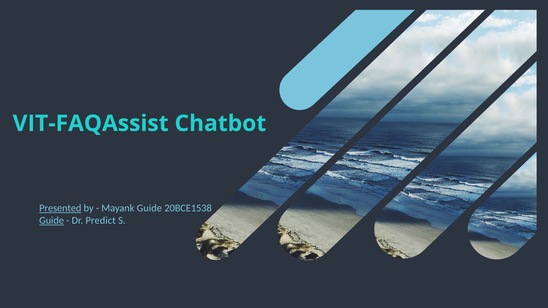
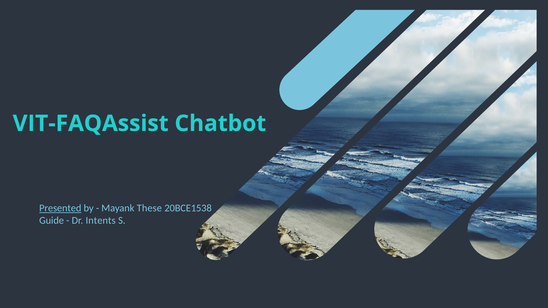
Mayank Guide: Guide -> These
Guide at (52, 221) underline: present -> none
Predict: Predict -> Intents
